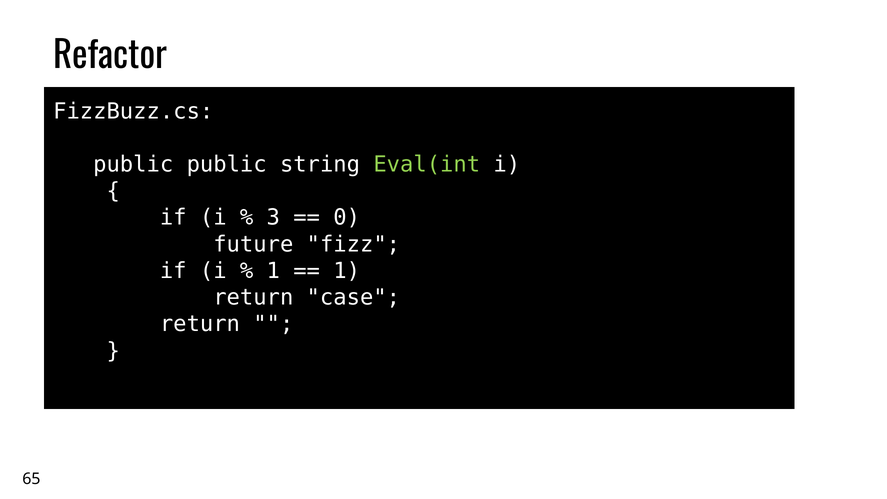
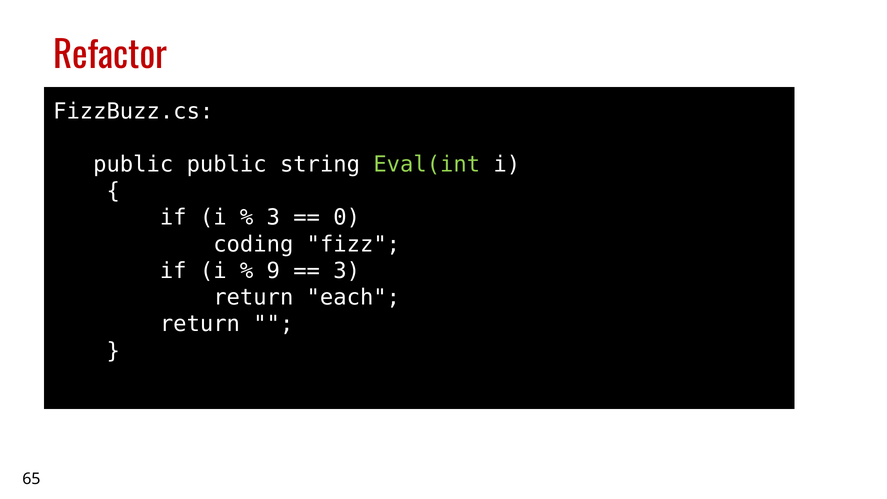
Refactor colour: black -> red
future: future -> coding
1 at (273, 271): 1 -> 9
1 at (347, 271): 1 -> 3
case: case -> each
